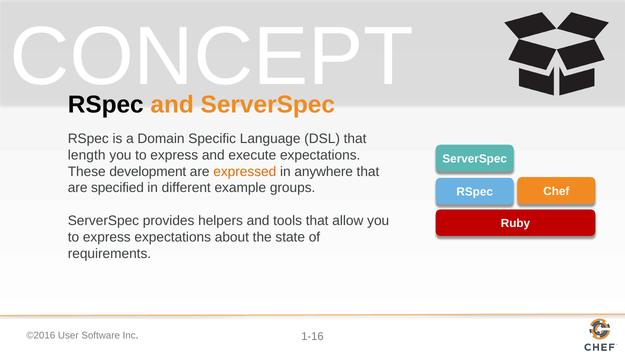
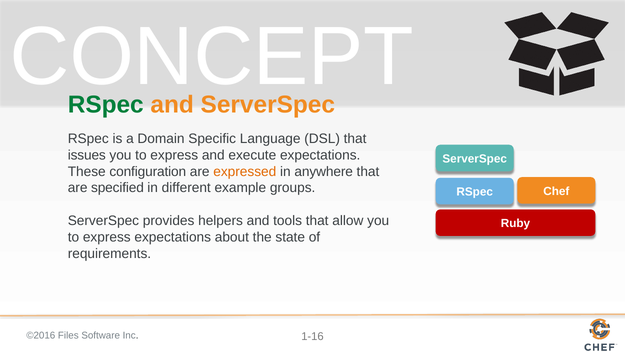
RSpec at (106, 105) colour: black -> green
length: length -> issues
development: development -> configuration
User: User -> Files
